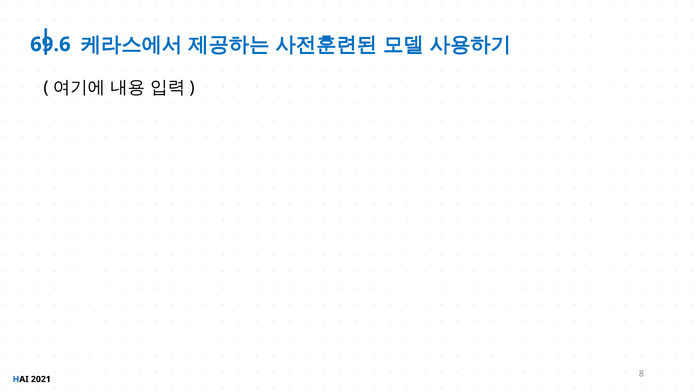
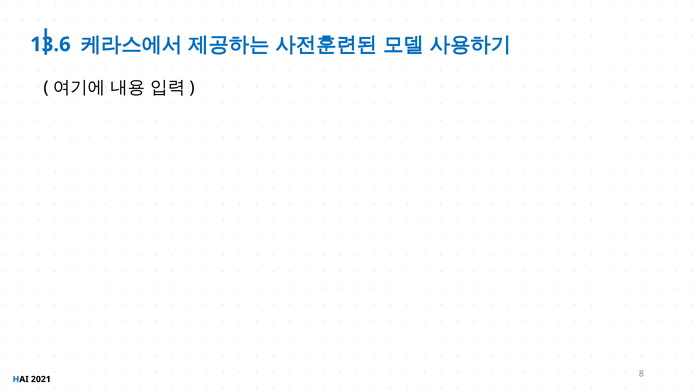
69.6: 69.6 -> 13.6
